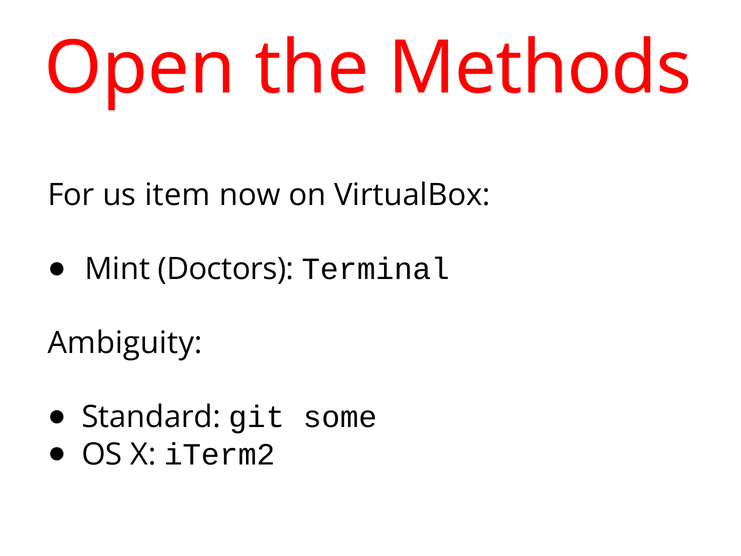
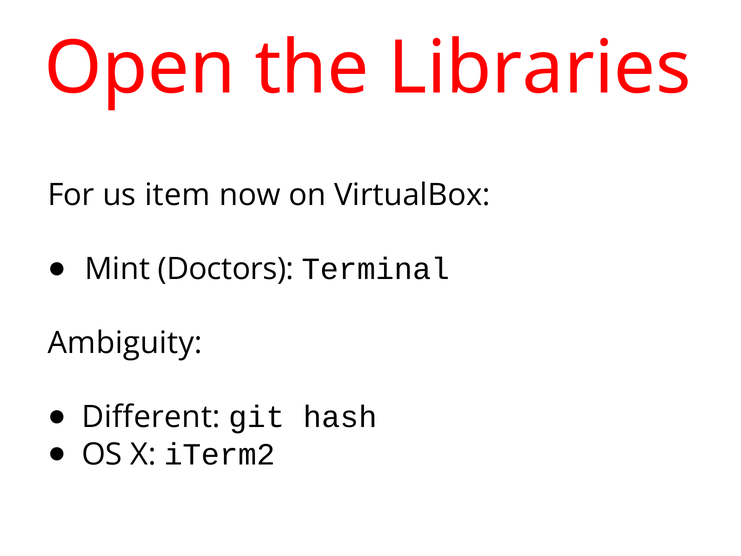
Methods: Methods -> Libraries
Standard: Standard -> Different
some: some -> hash
